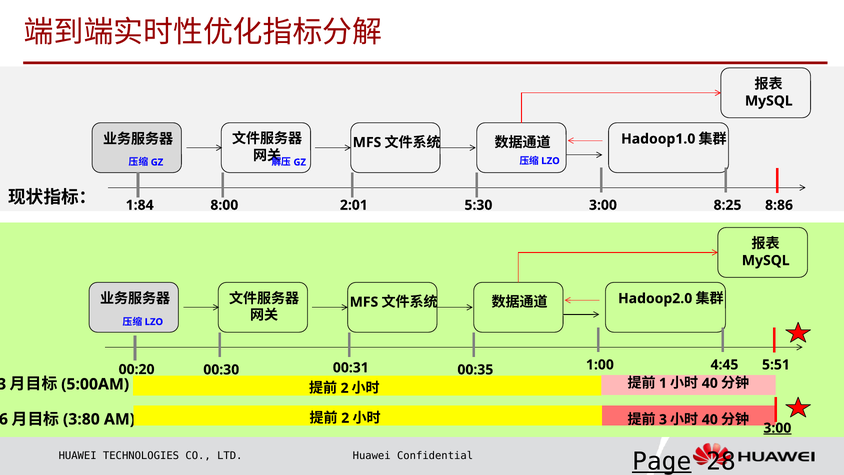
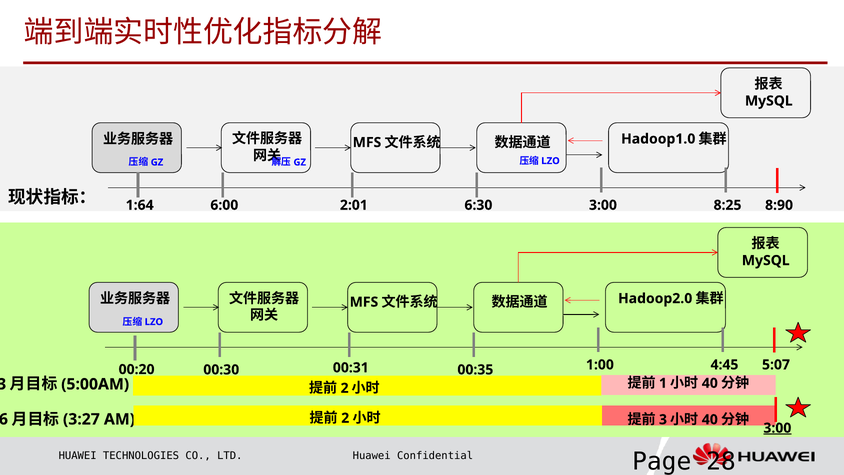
1:84: 1:84 -> 1:64
8:00: 8:00 -> 6:00
5:30: 5:30 -> 6:30
8:86: 8:86 -> 8:90
5:51: 5:51 -> 5:07
3:80: 3:80 -> 3:27
Page underline: present -> none
